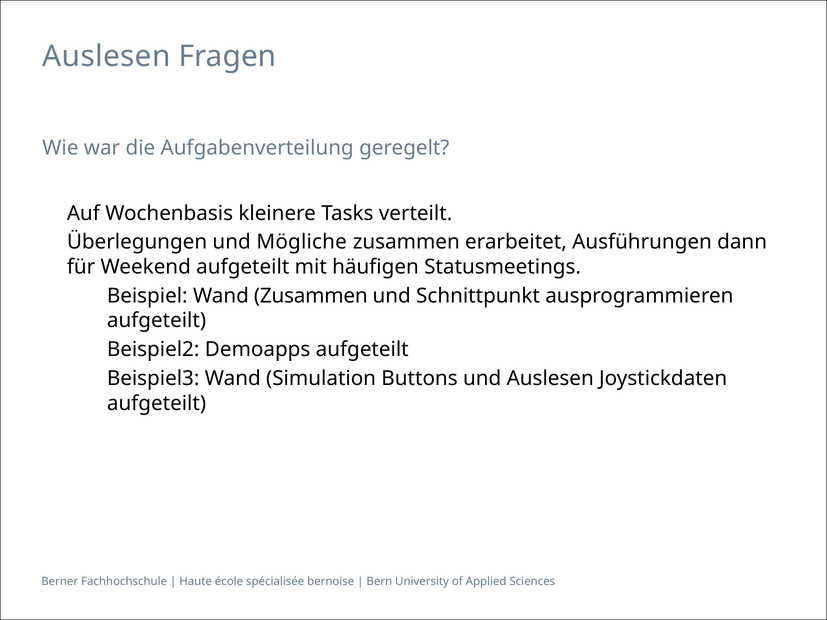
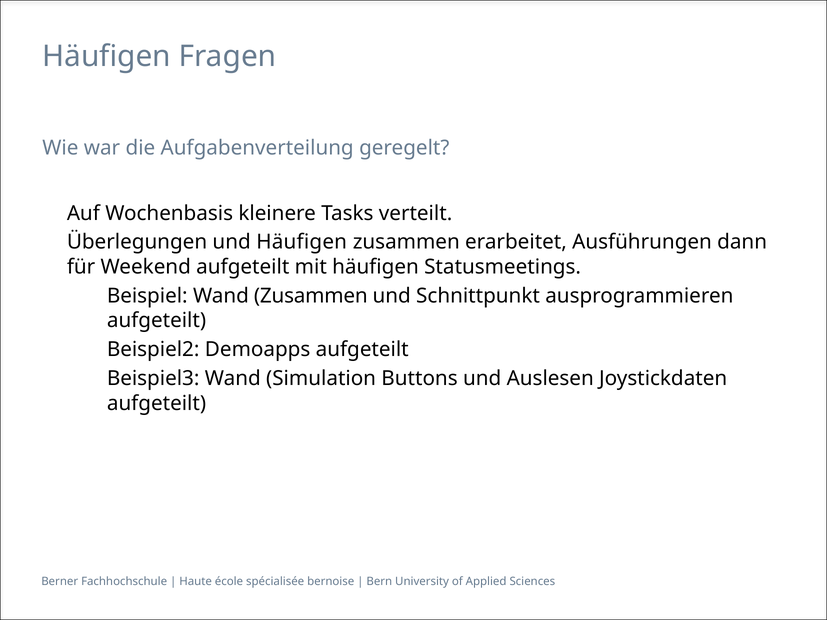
Auslesen at (106, 57): Auslesen -> Häufigen
und Mögliche: Mögliche -> Häufigen
